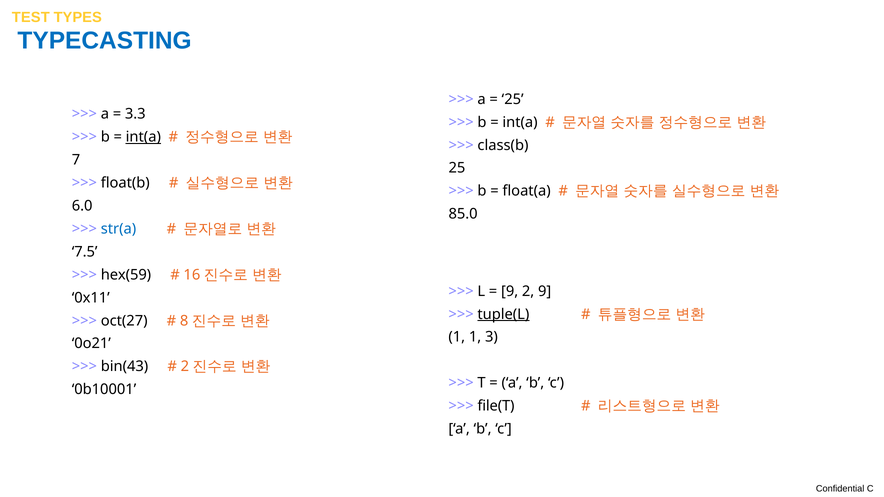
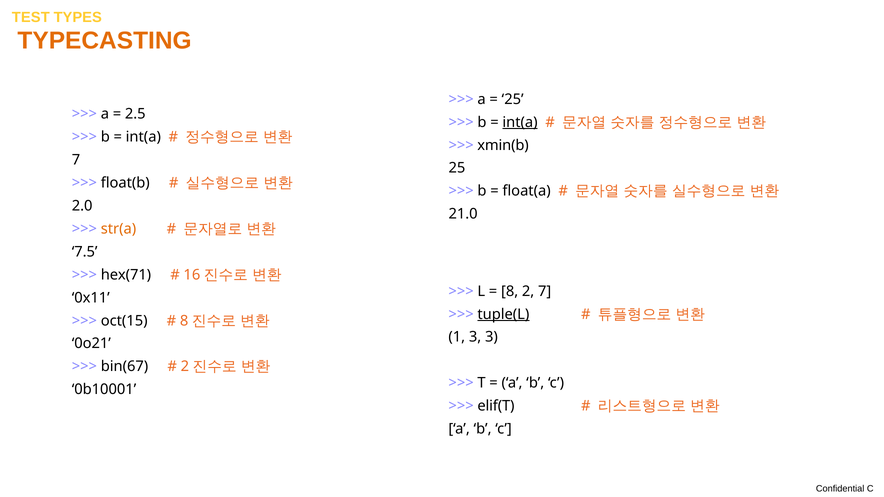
TYPECASTING colour: blue -> orange
3.3: 3.3 -> 2.5
int(a at (520, 122) underline: none -> present
int(a at (143, 137) underline: present -> none
class(b: class(b -> xmin(b
6.0: 6.0 -> 2.0
85.0: 85.0 -> 21.0
str(a colour: blue -> orange
hex(59: hex(59 -> hex(71
9 at (510, 291): 9 -> 8
2 9: 9 -> 7
oct(27: oct(27 -> oct(15
1 1: 1 -> 3
bin(43: bin(43 -> bin(67
file(T: file(T -> elif(T
